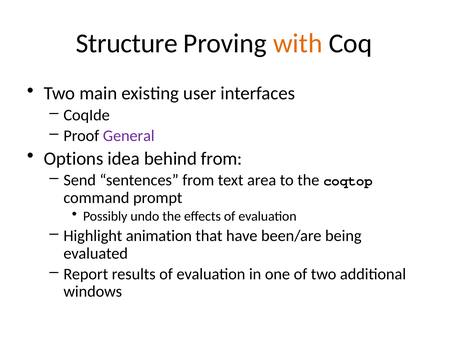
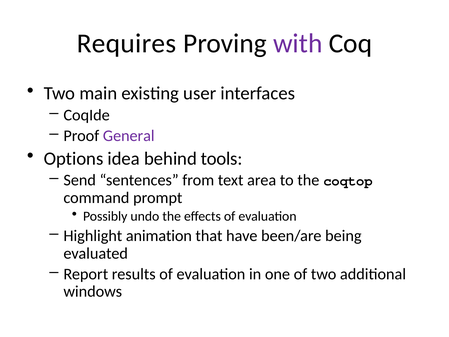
Structure: Structure -> Requires
with colour: orange -> purple
behind from: from -> tools
